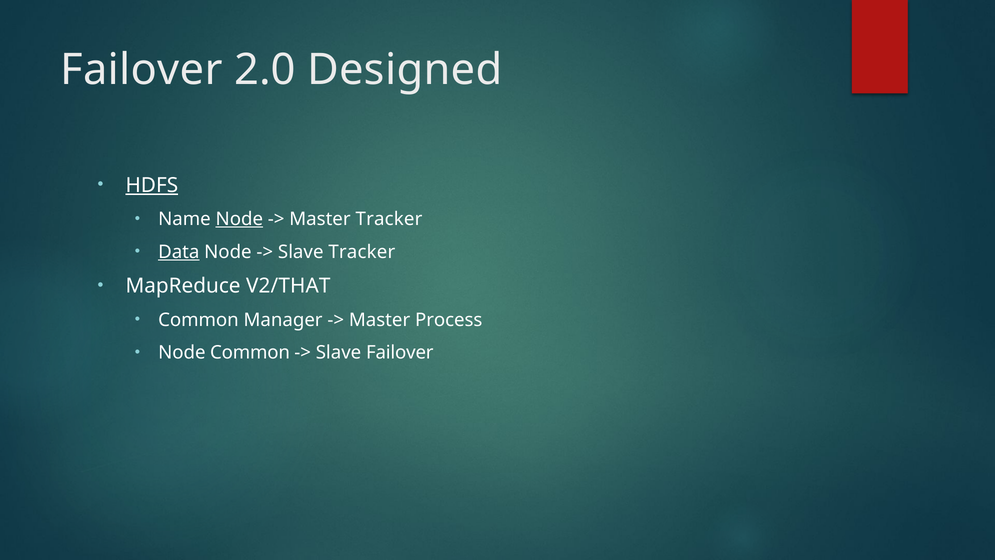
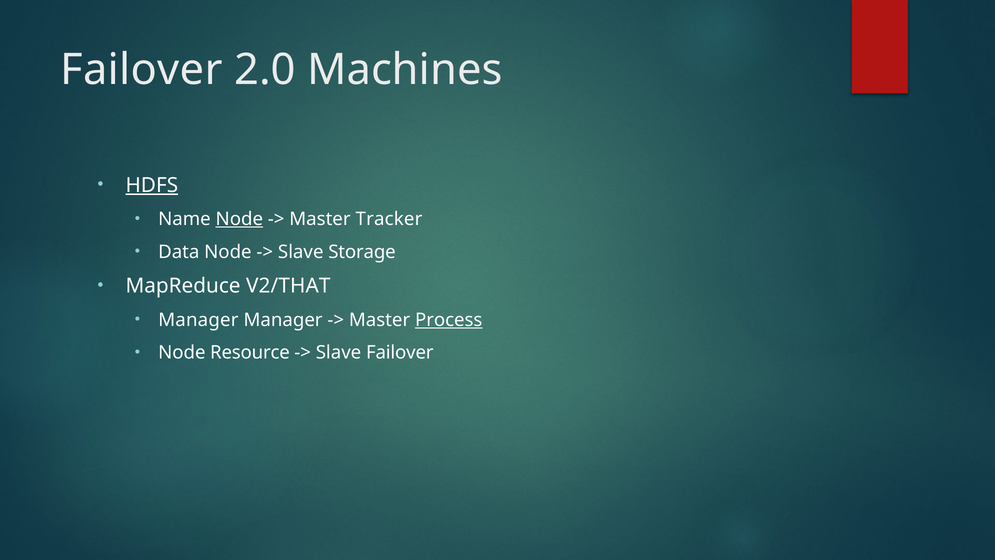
Designed: Designed -> Machines
Data underline: present -> none
Slave Tracker: Tracker -> Storage
Common at (198, 320): Common -> Manager
Process underline: none -> present
Node Common: Common -> Resource
